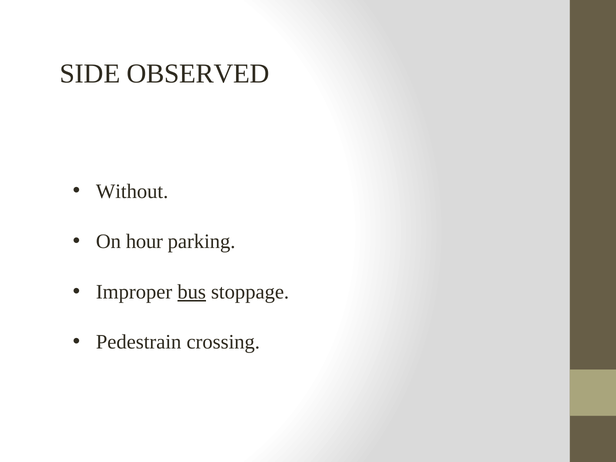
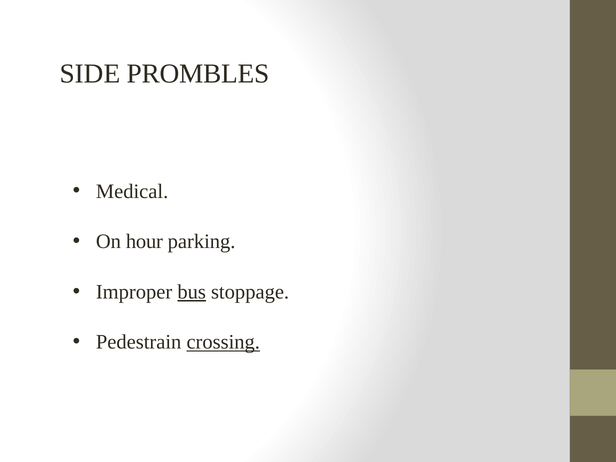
OBSERVED: OBSERVED -> PROMBLES
Without: Without -> Medical
crossing underline: none -> present
